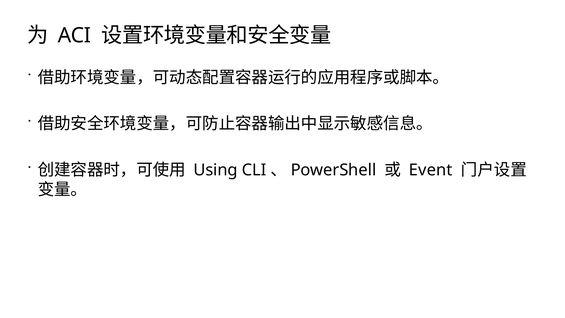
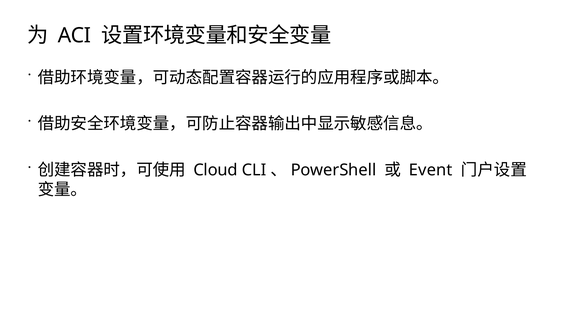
Using: Using -> Cloud
